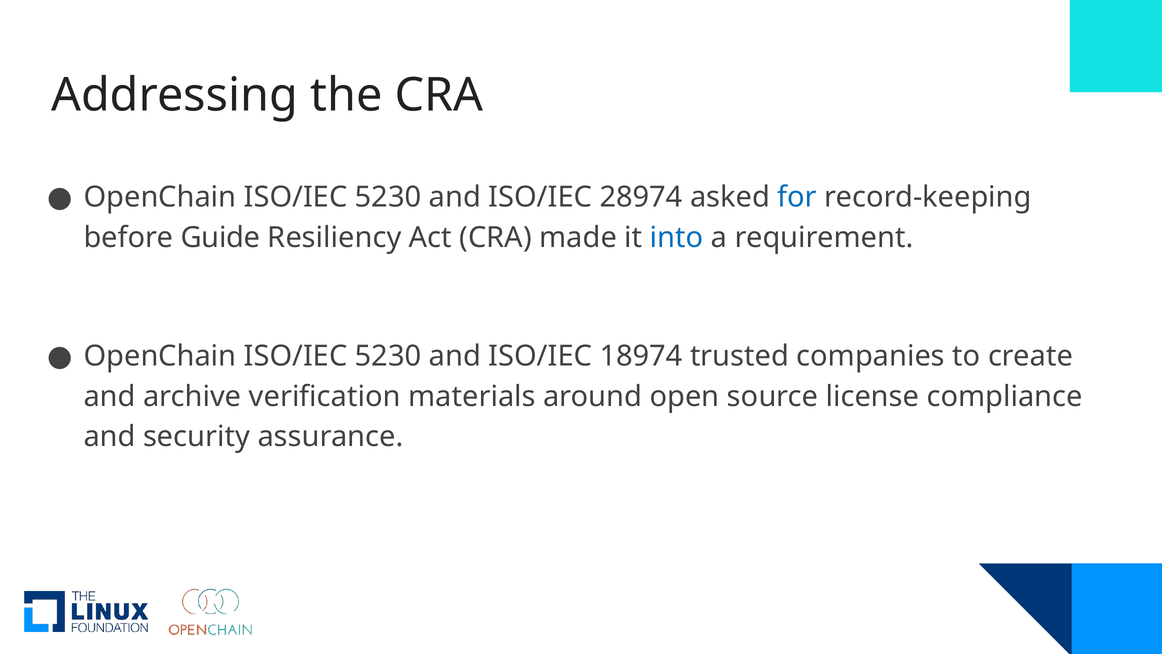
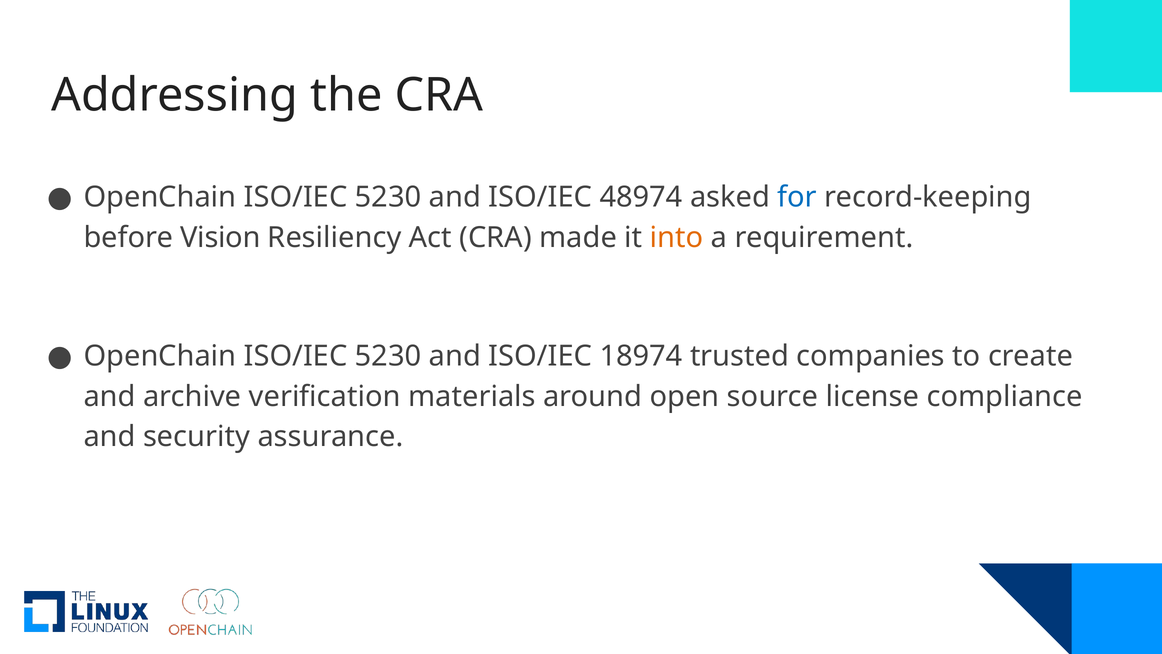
28974: 28974 -> 48974
Guide: Guide -> Vision
into colour: blue -> orange
